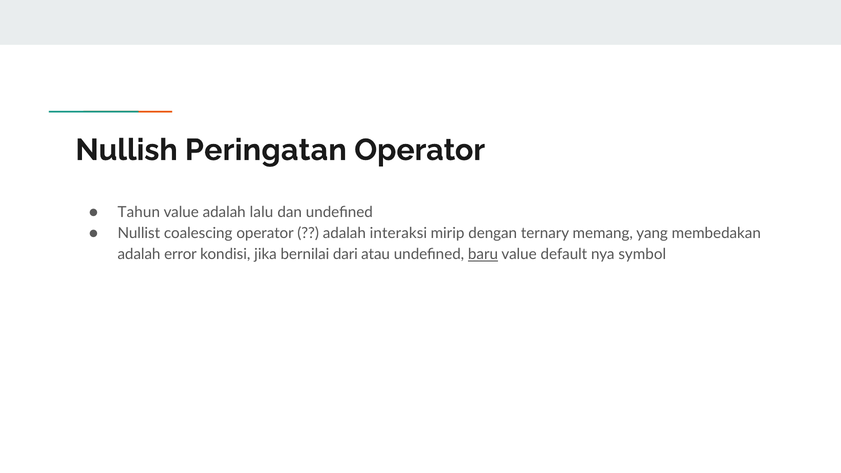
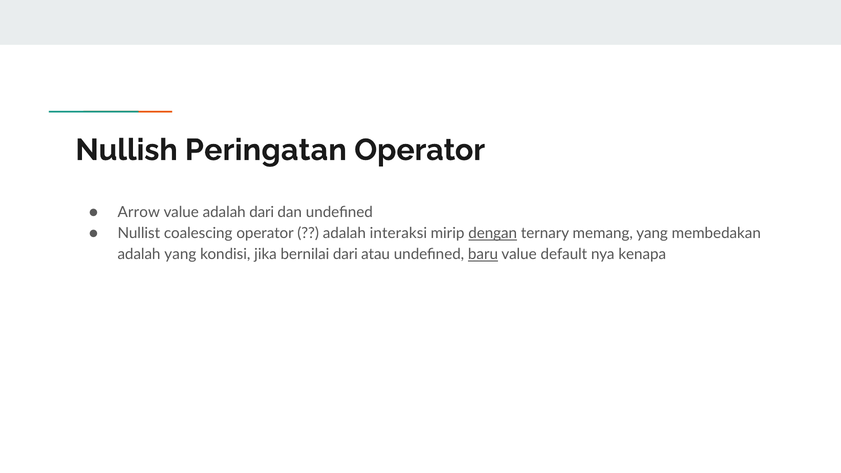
Tahun: Tahun -> Arrow
adalah lalu: lalu -> dari
dengan underline: none -> present
adalah error: error -> yang
symbol: symbol -> kenapa
